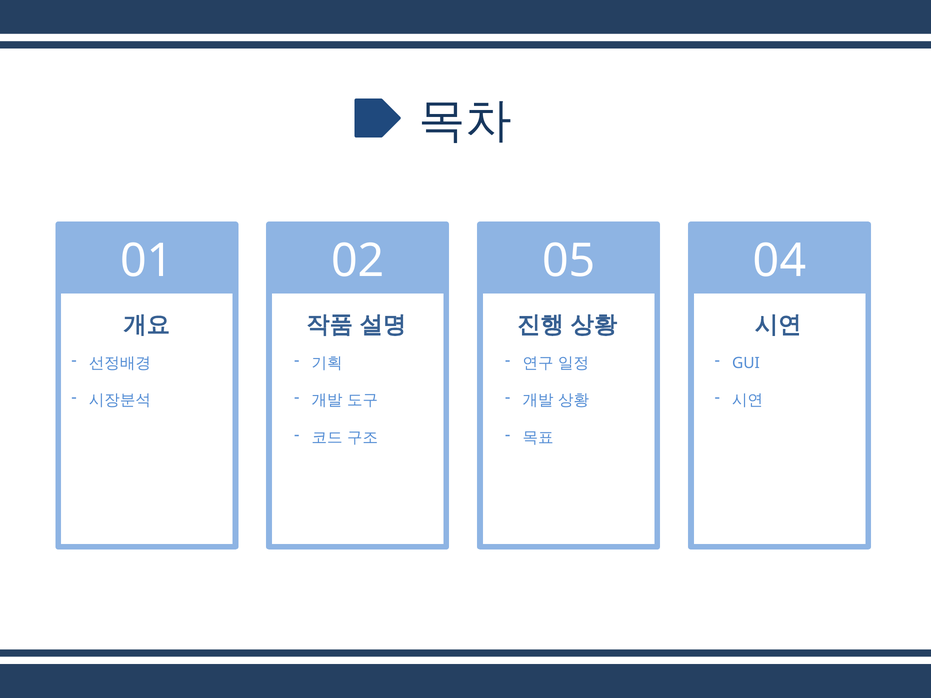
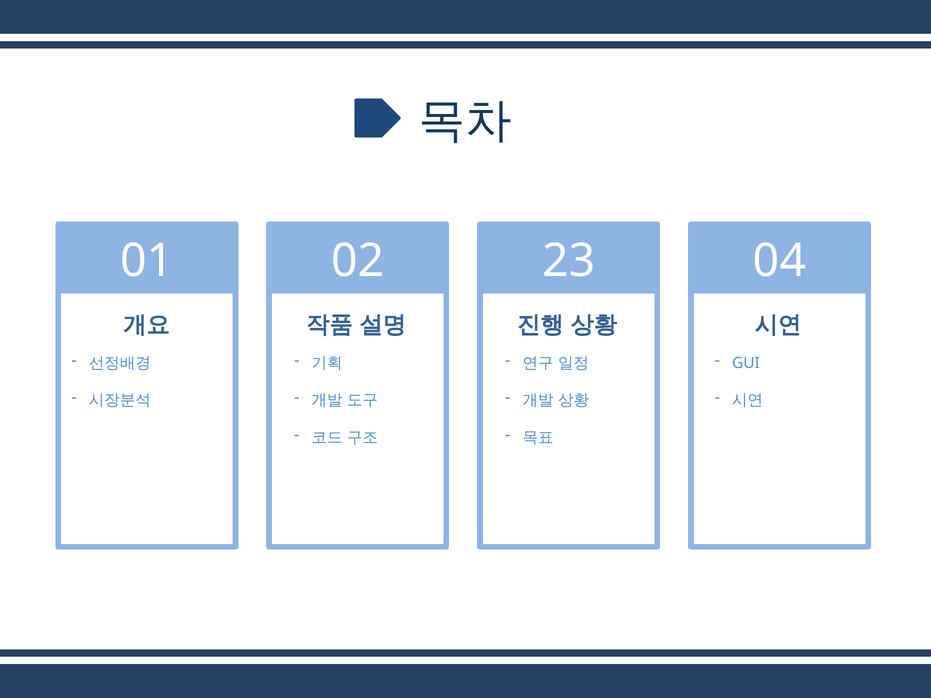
05: 05 -> 23
